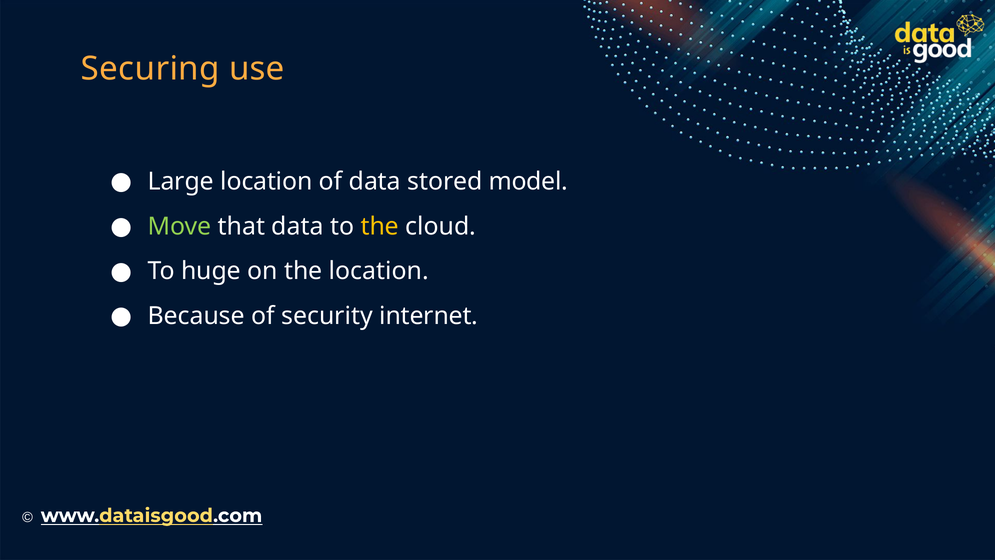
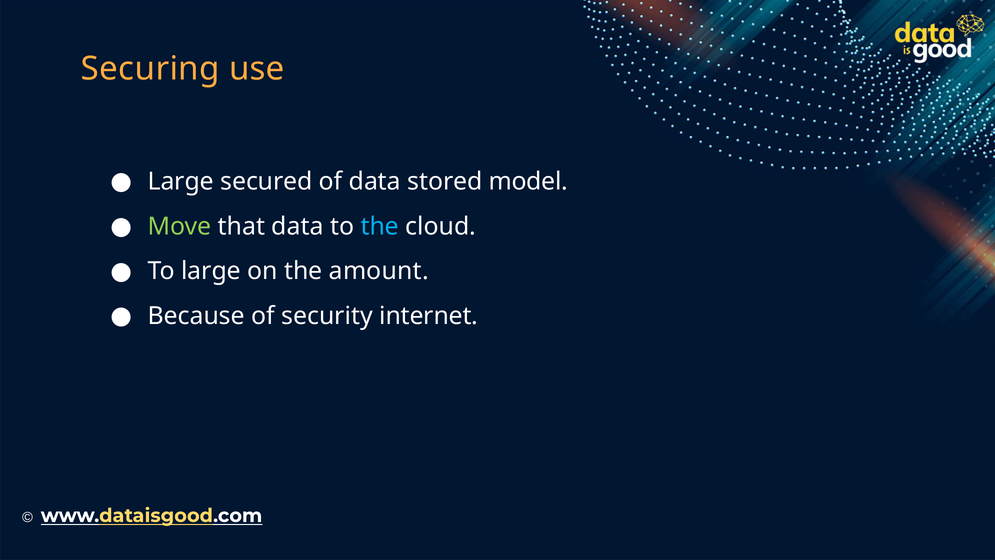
Large location: location -> secured
the at (380, 226) colour: yellow -> light blue
To huge: huge -> large
the location: location -> amount
